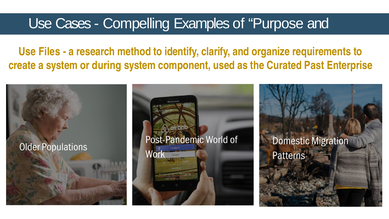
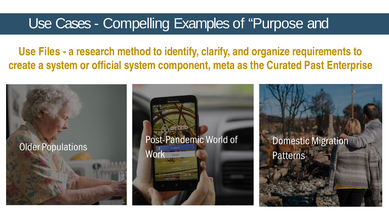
during: during -> official
used: used -> meta
